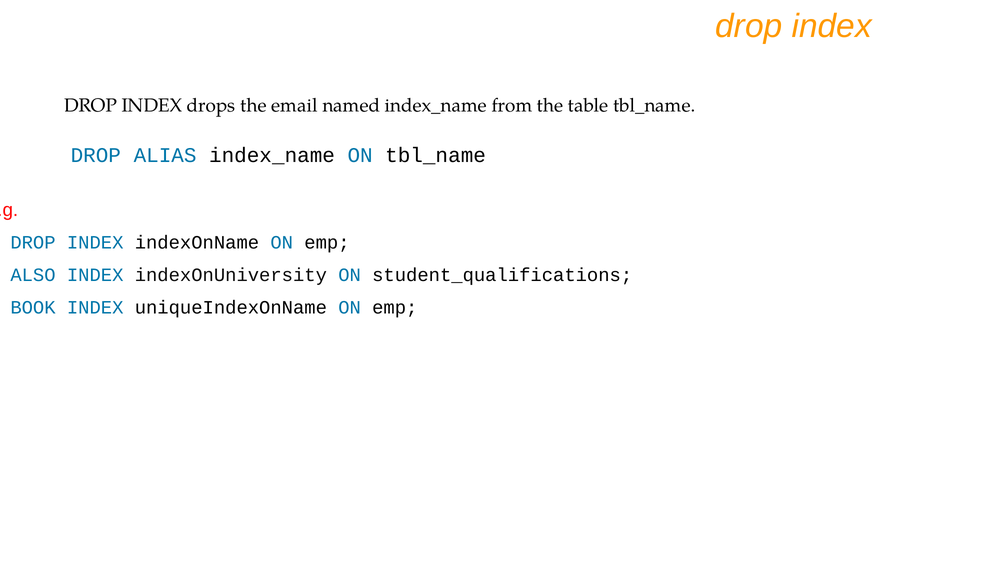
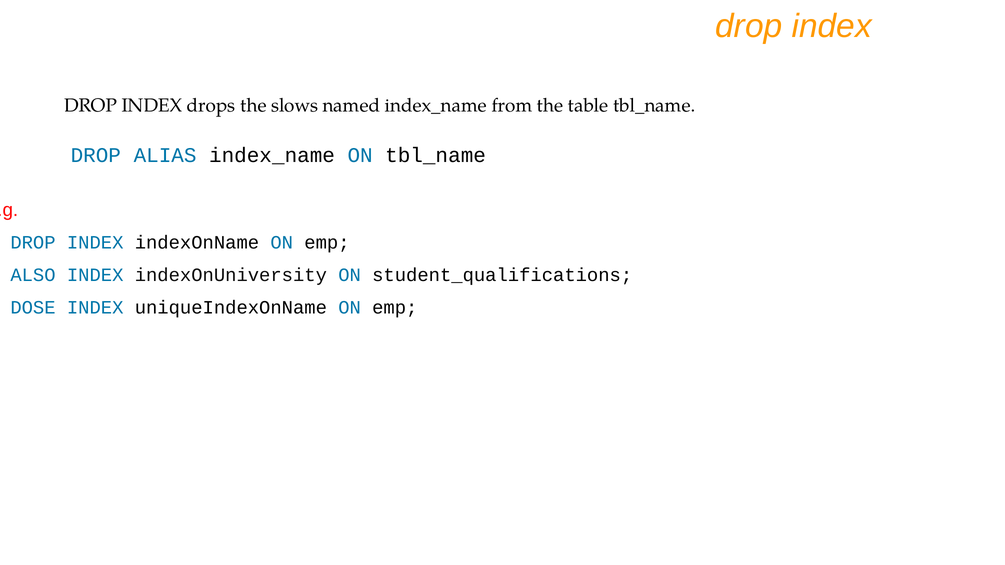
email: email -> slows
BOOK: BOOK -> DOSE
